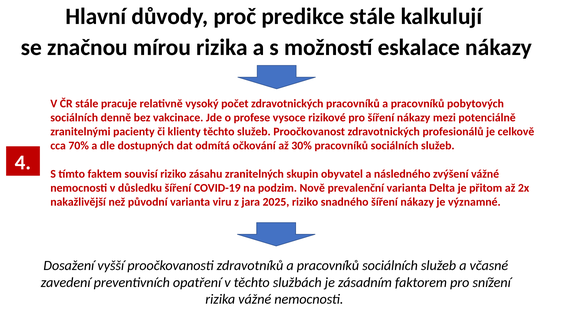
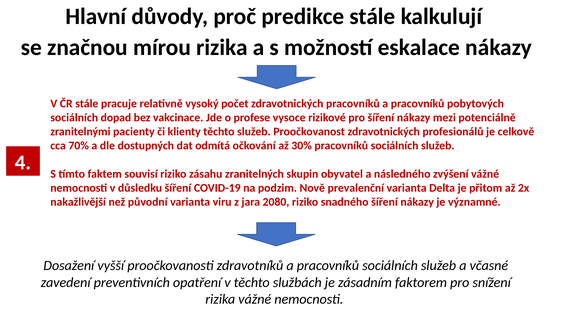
denně: denně -> dopad
2025: 2025 -> 2080
